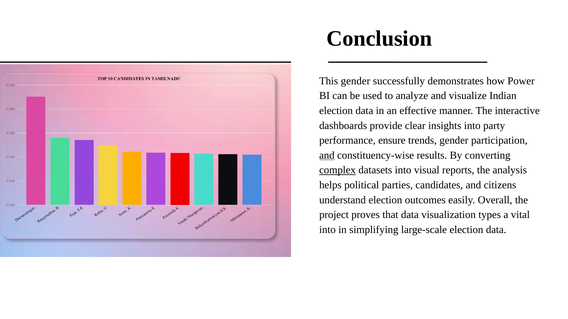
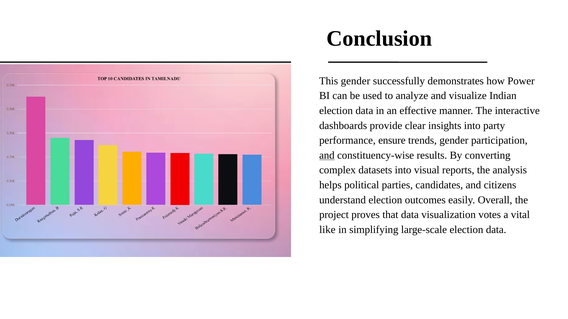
complex underline: present -> none
types: types -> votes
into at (327, 230): into -> like
